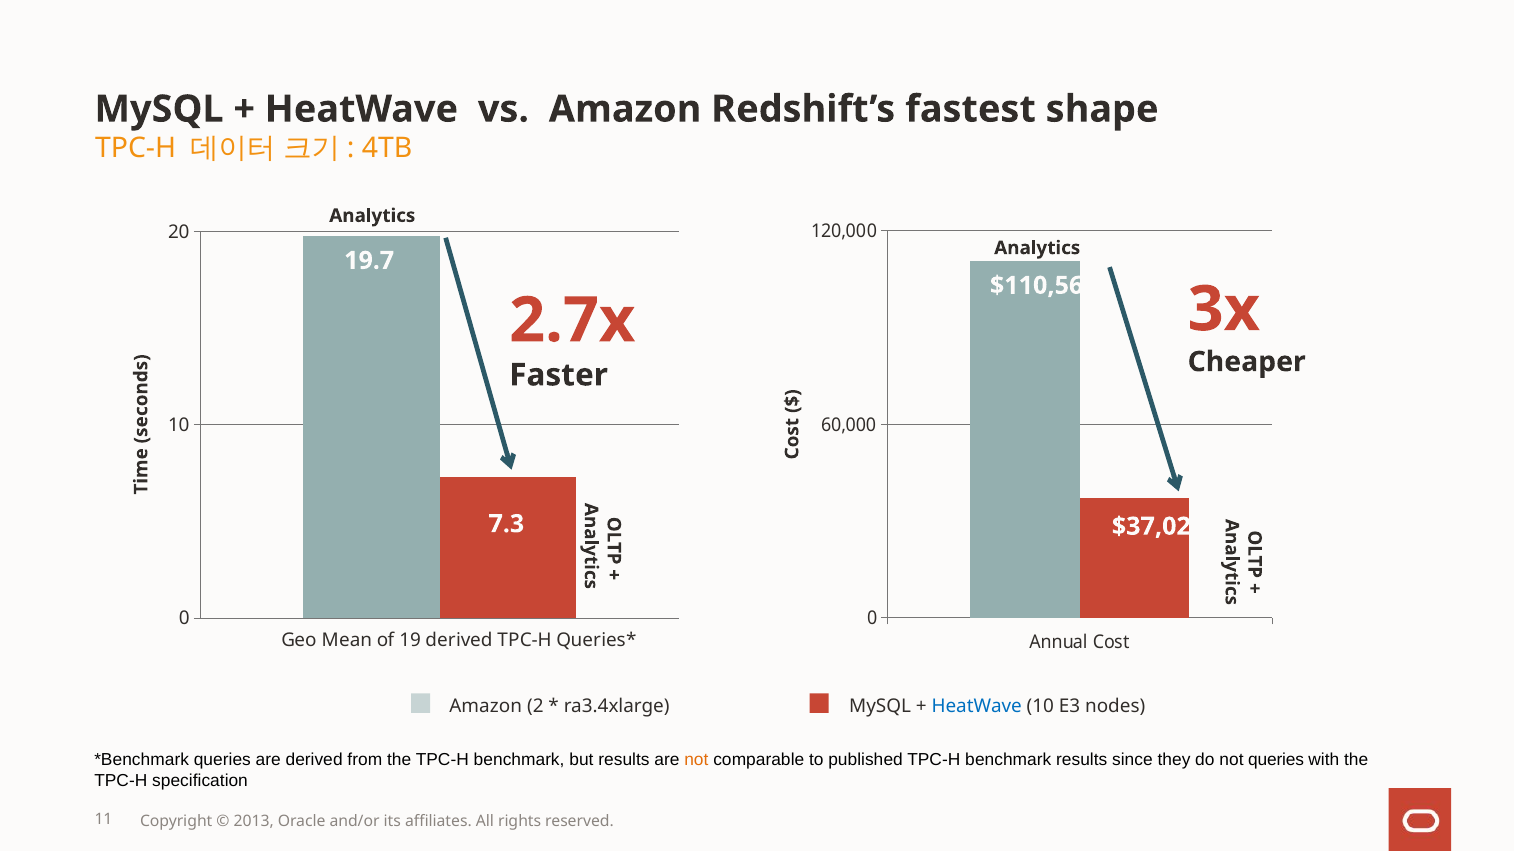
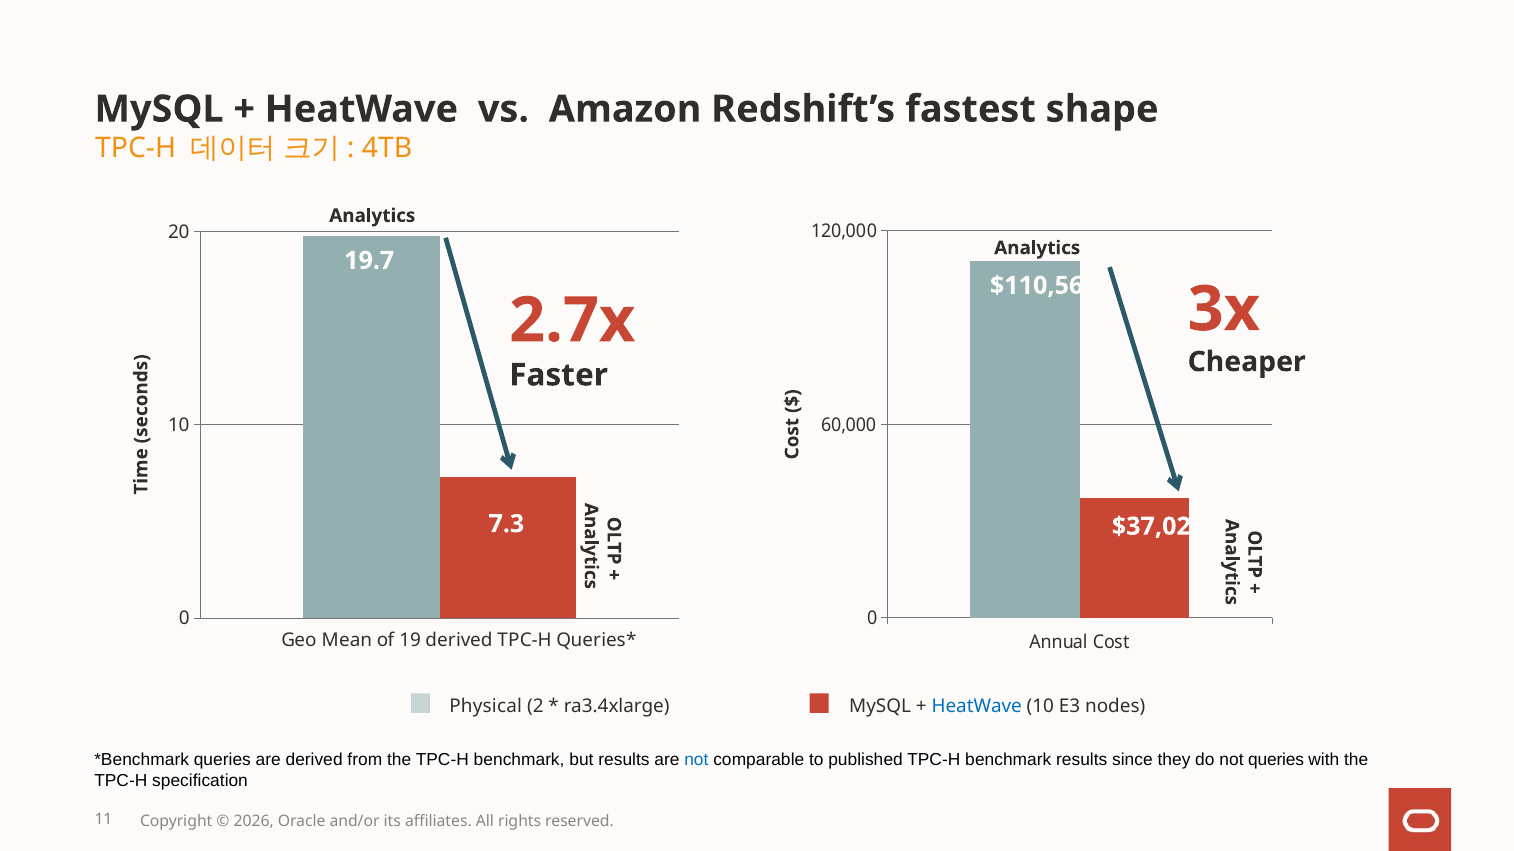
Amazon at (486, 706): Amazon -> Physical
not at (696, 761) colour: orange -> blue
2013: 2013 -> 2026
